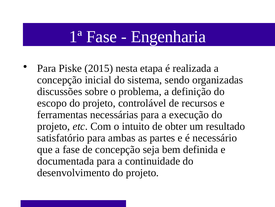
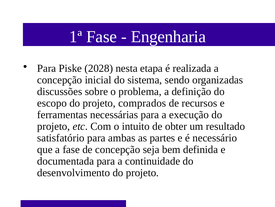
2015: 2015 -> 2028
controlável: controlável -> comprados
